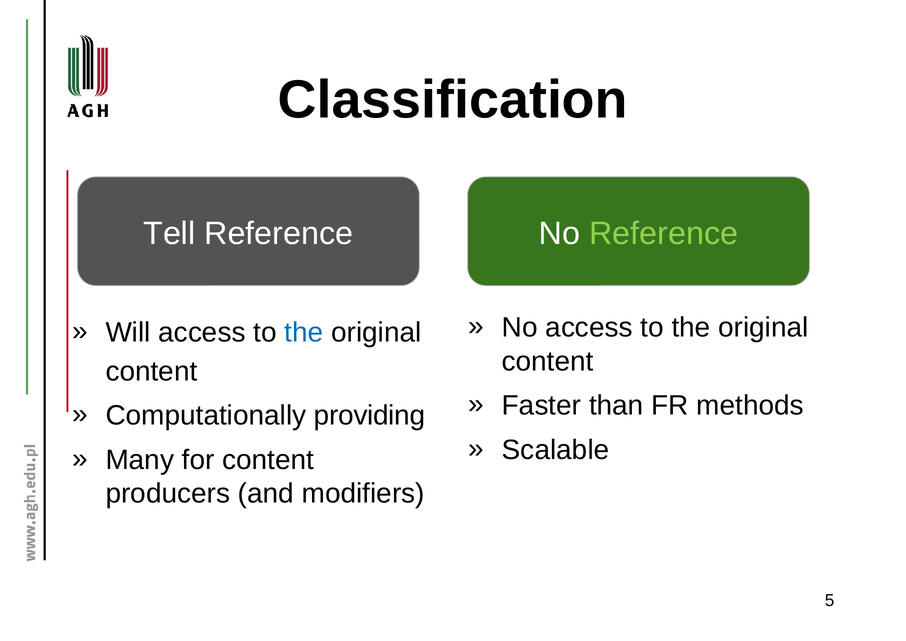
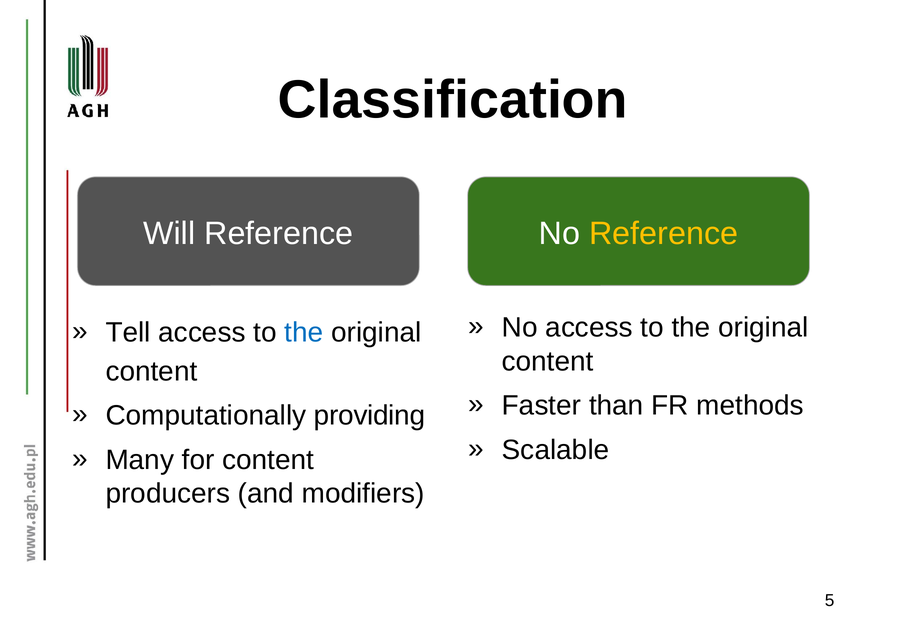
Tell: Tell -> Will
Reference at (664, 233) colour: light green -> yellow
Will: Will -> Tell
